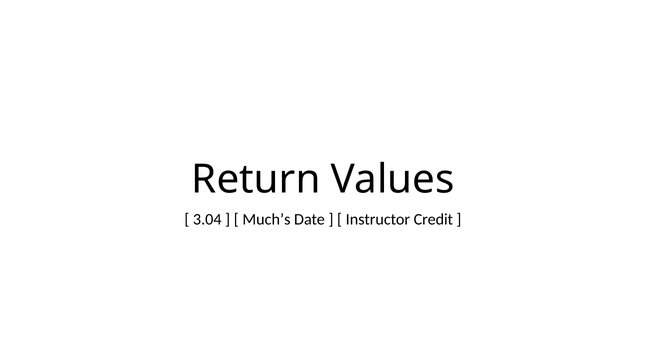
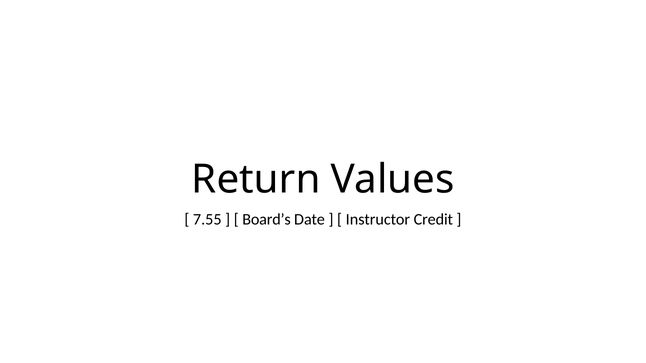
3.04: 3.04 -> 7.55
Much’s: Much’s -> Board’s
